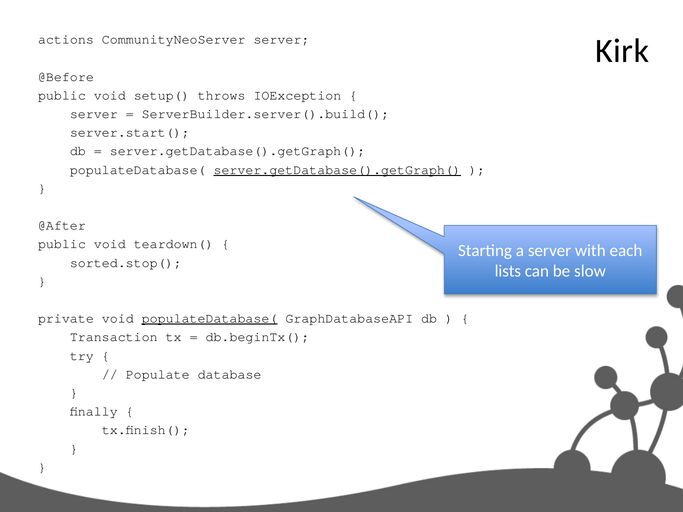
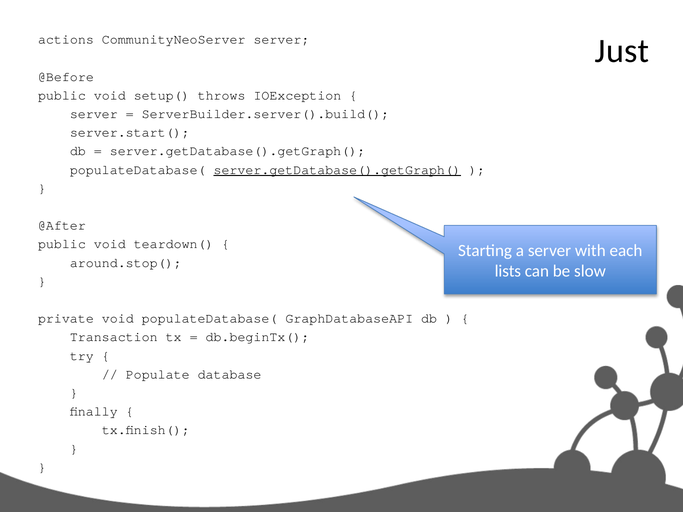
Kirk: Kirk -> Just
sorted.stop(: sorted.stop( -> around.stop(
populateDatabase( at (210, 319) underline: present -> none
